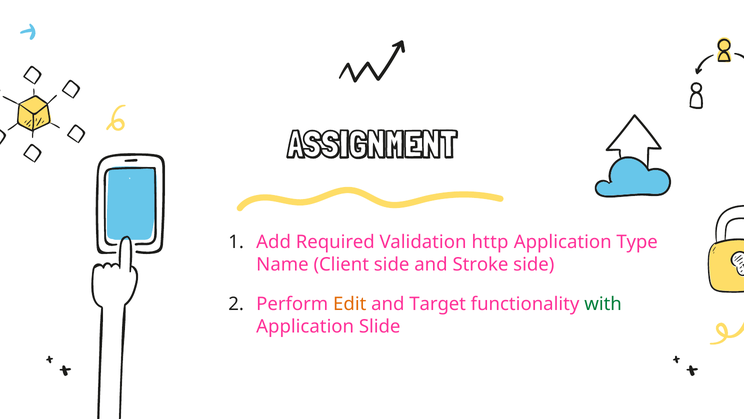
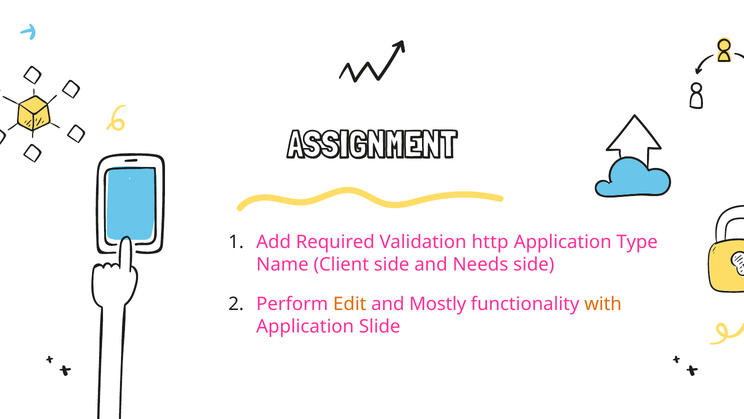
Stroke: Stroke -> Needs
Target: Target -> Mostly
with colour: green -> orange
